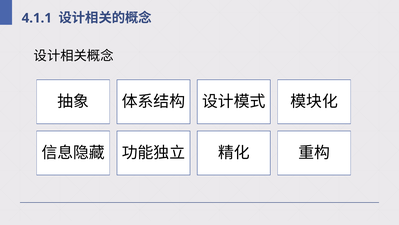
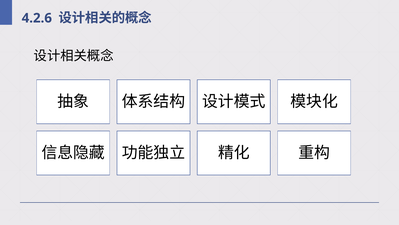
4.1.1: 4.1.1 -> 4.2.6
